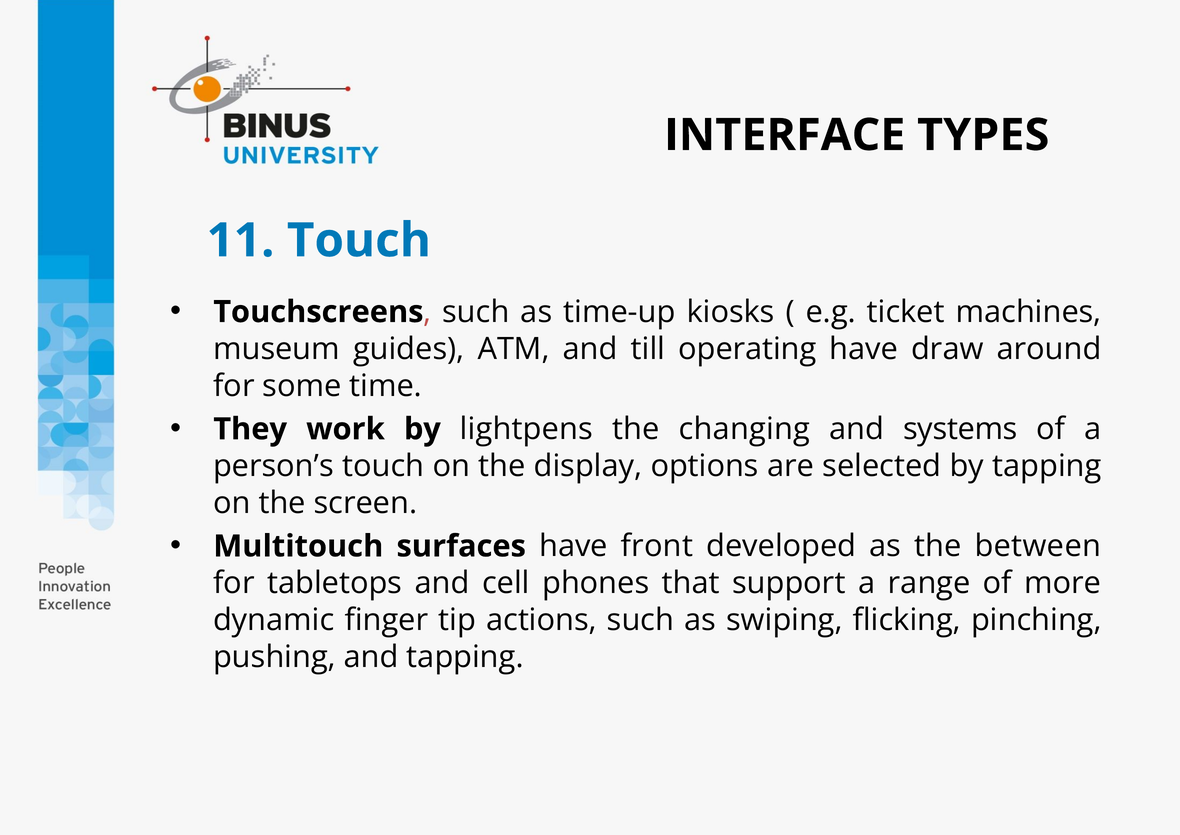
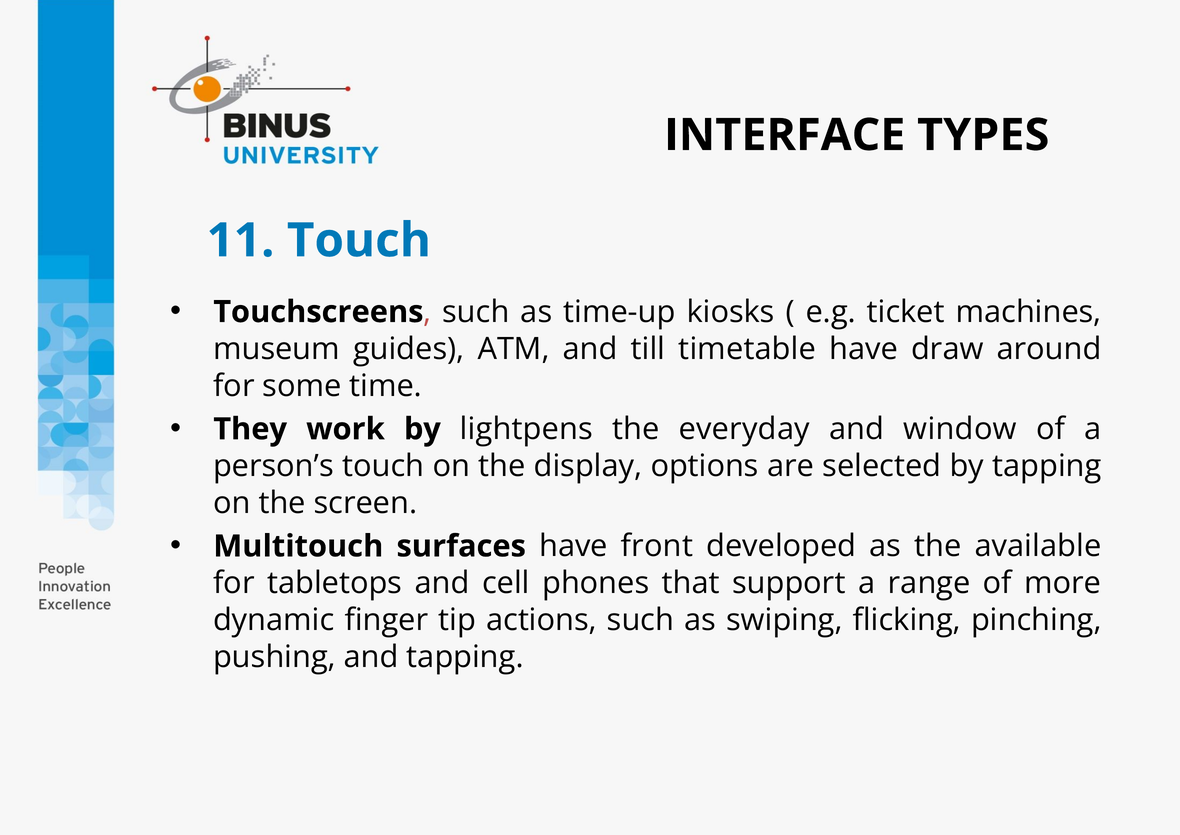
operating: operating -> timetable
changing: changing -> everyday
systems: systems -> window
between: between -> available
